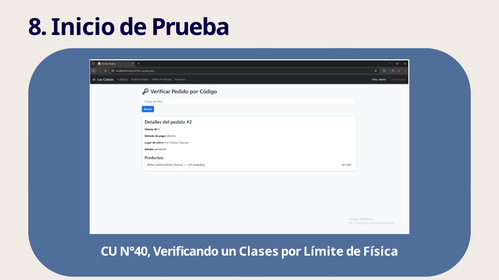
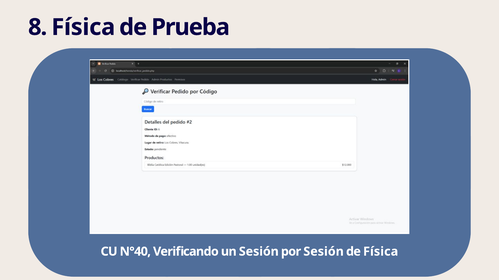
8 Inicio: Inicio -> Física
un Clases: Clases -> Sesión
por Límite: Límite -> Sesión
